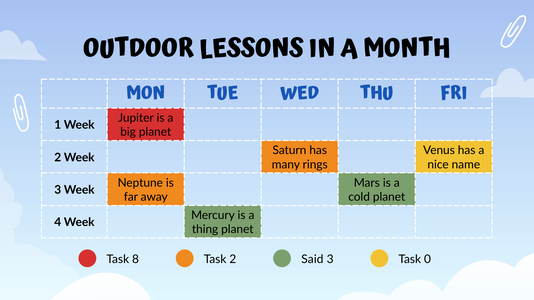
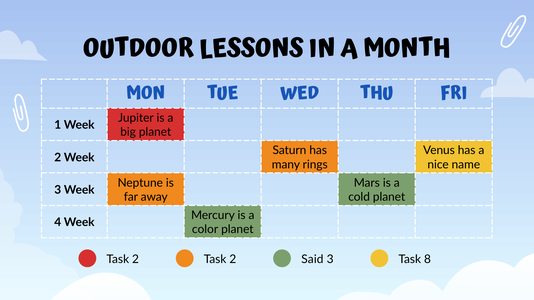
thing: thing -> color
8 at (135, 260): 8 -> 2
0: 0 -> 8
